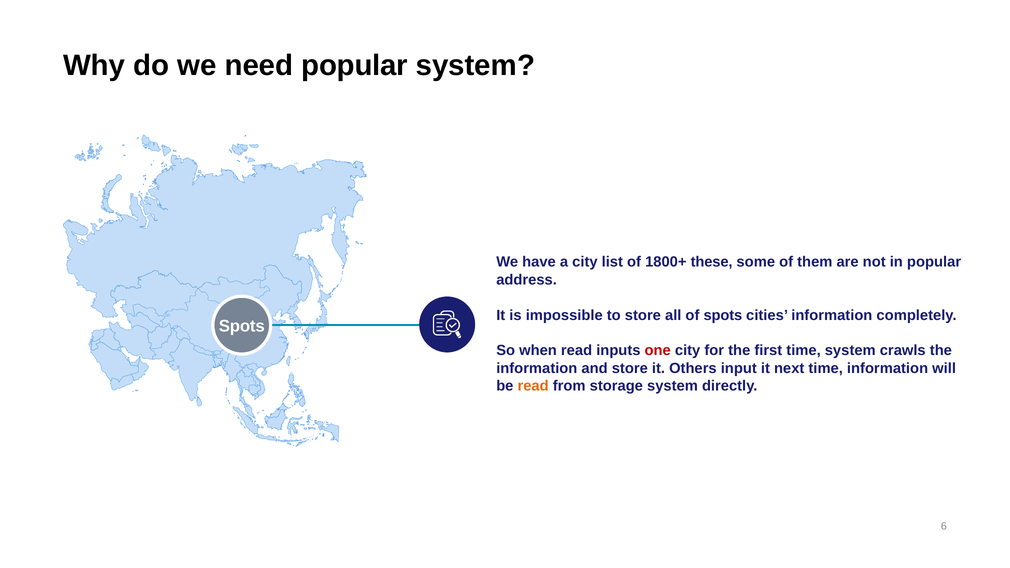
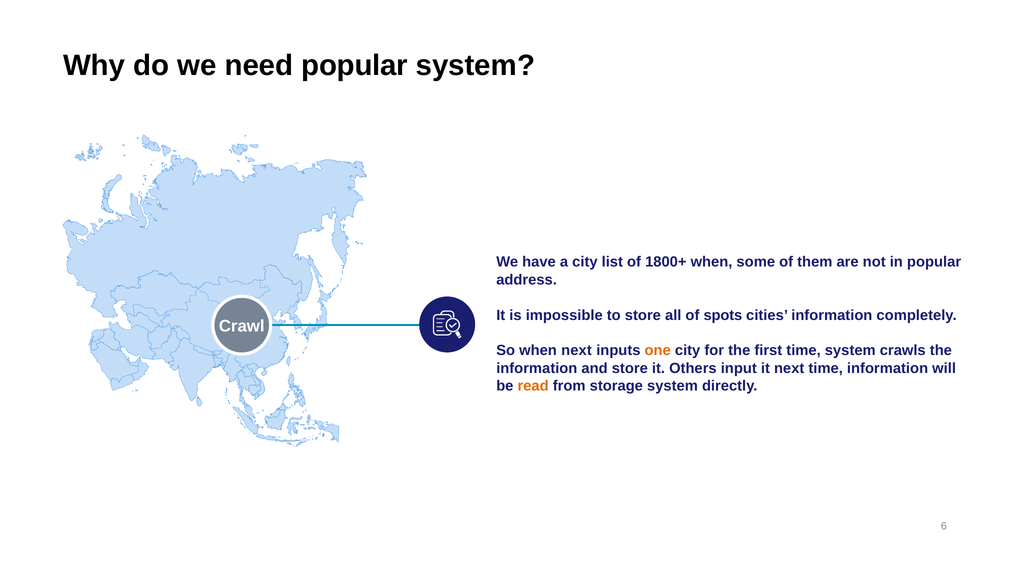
1800+ these: these -> when
Spots at (242, 326): Spots -> Crawl
when read: read -> next
one colour: red -> orange
